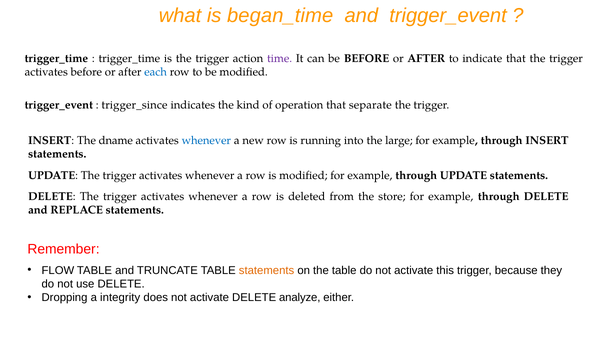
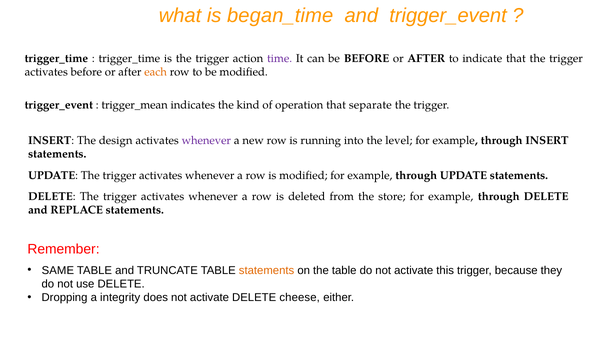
each colour: blue -> orange
trigger_since: trigger_since -> trigger_mean
dname: dname -> design
whenever at (206, 140) colour: blue -> purple
large: large -> level
FLOW: FLOW -> SAME
analyze: analyze -> cheese
